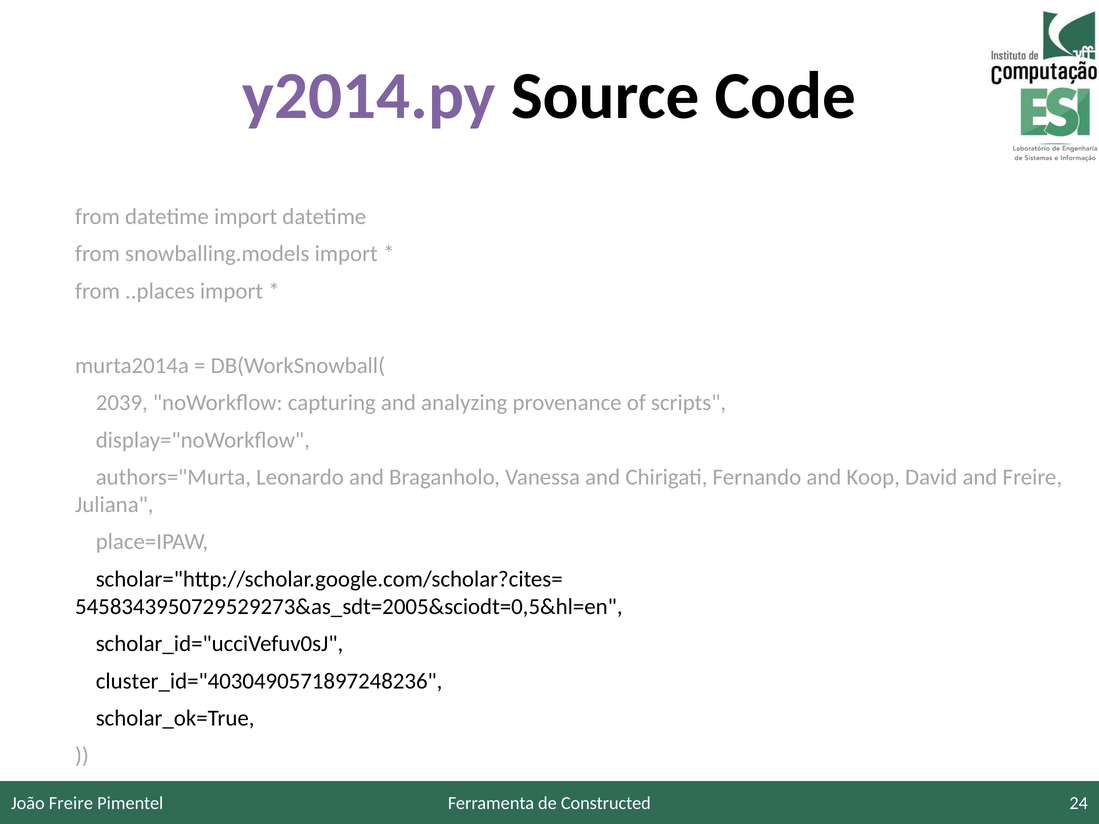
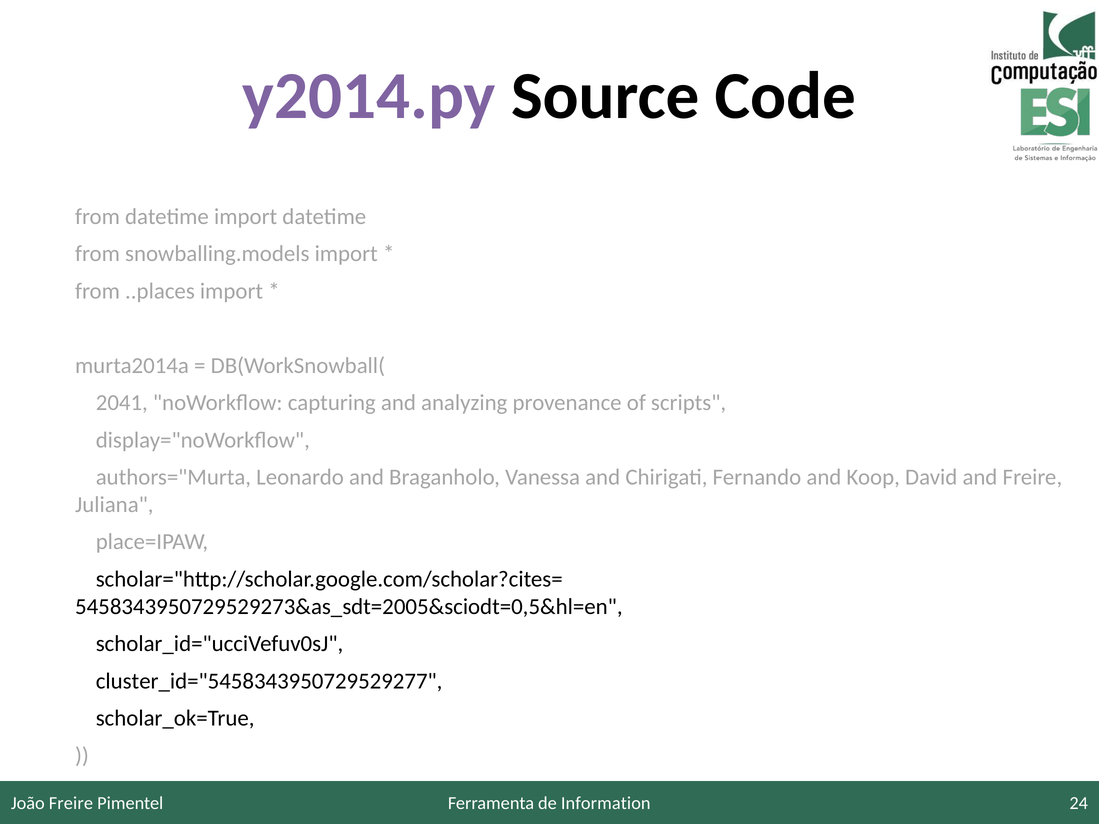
2039: 2039 -> 2041
cluster_id="4030490571897248236: cluster_id="4030490571897248236 -> cluster_id="5458343950729529277
Constructed: Constructed -> Information
